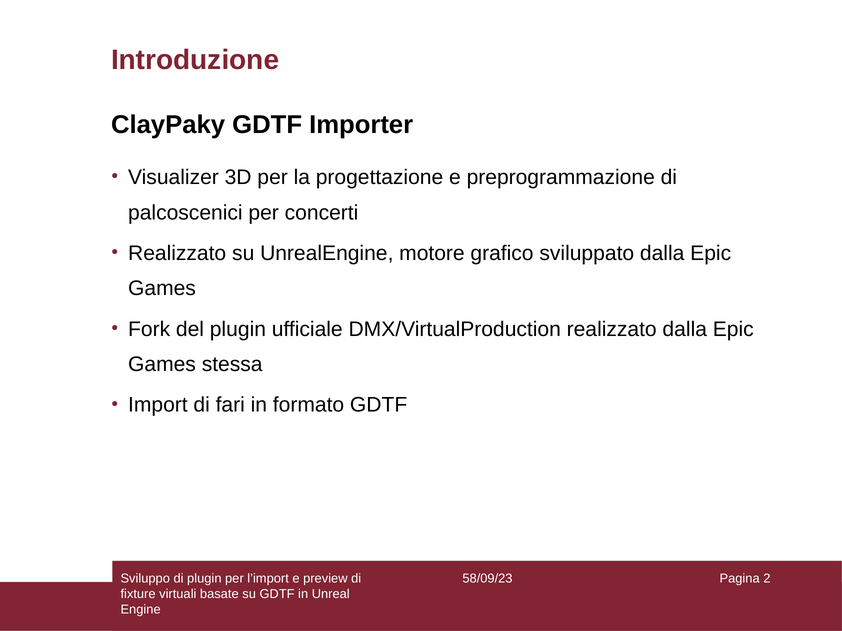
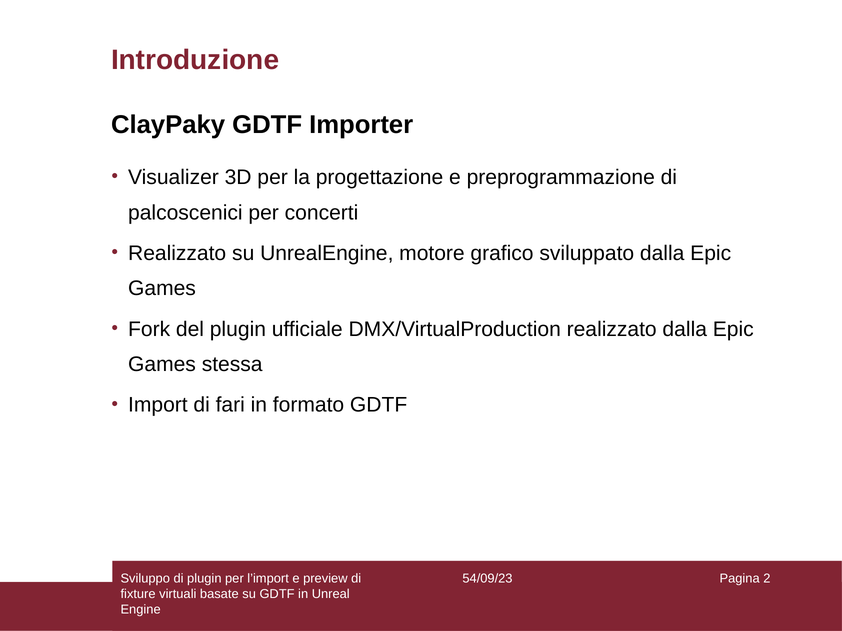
58/09/23: 58/09/23 -> 54/09/23
